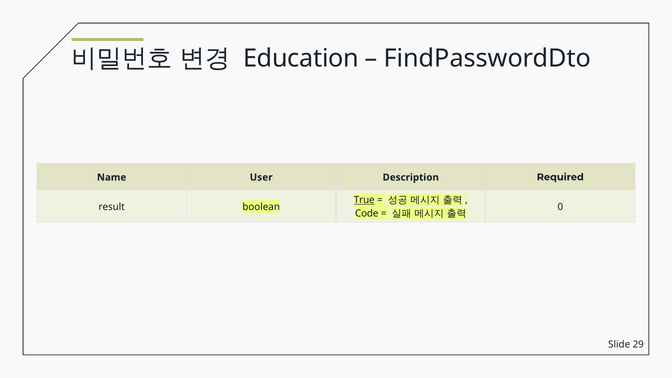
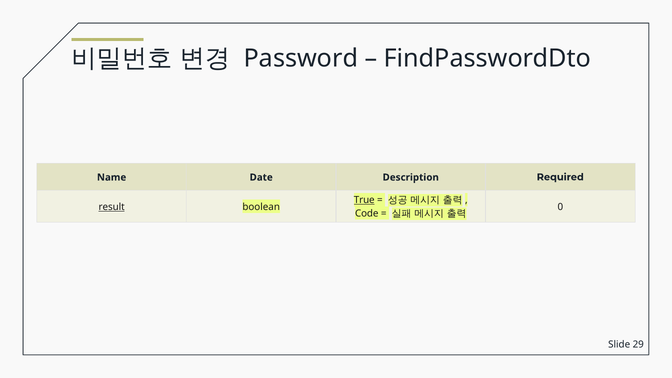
Education: Education -> Password
User: User -> Date
result underline: none -> present
